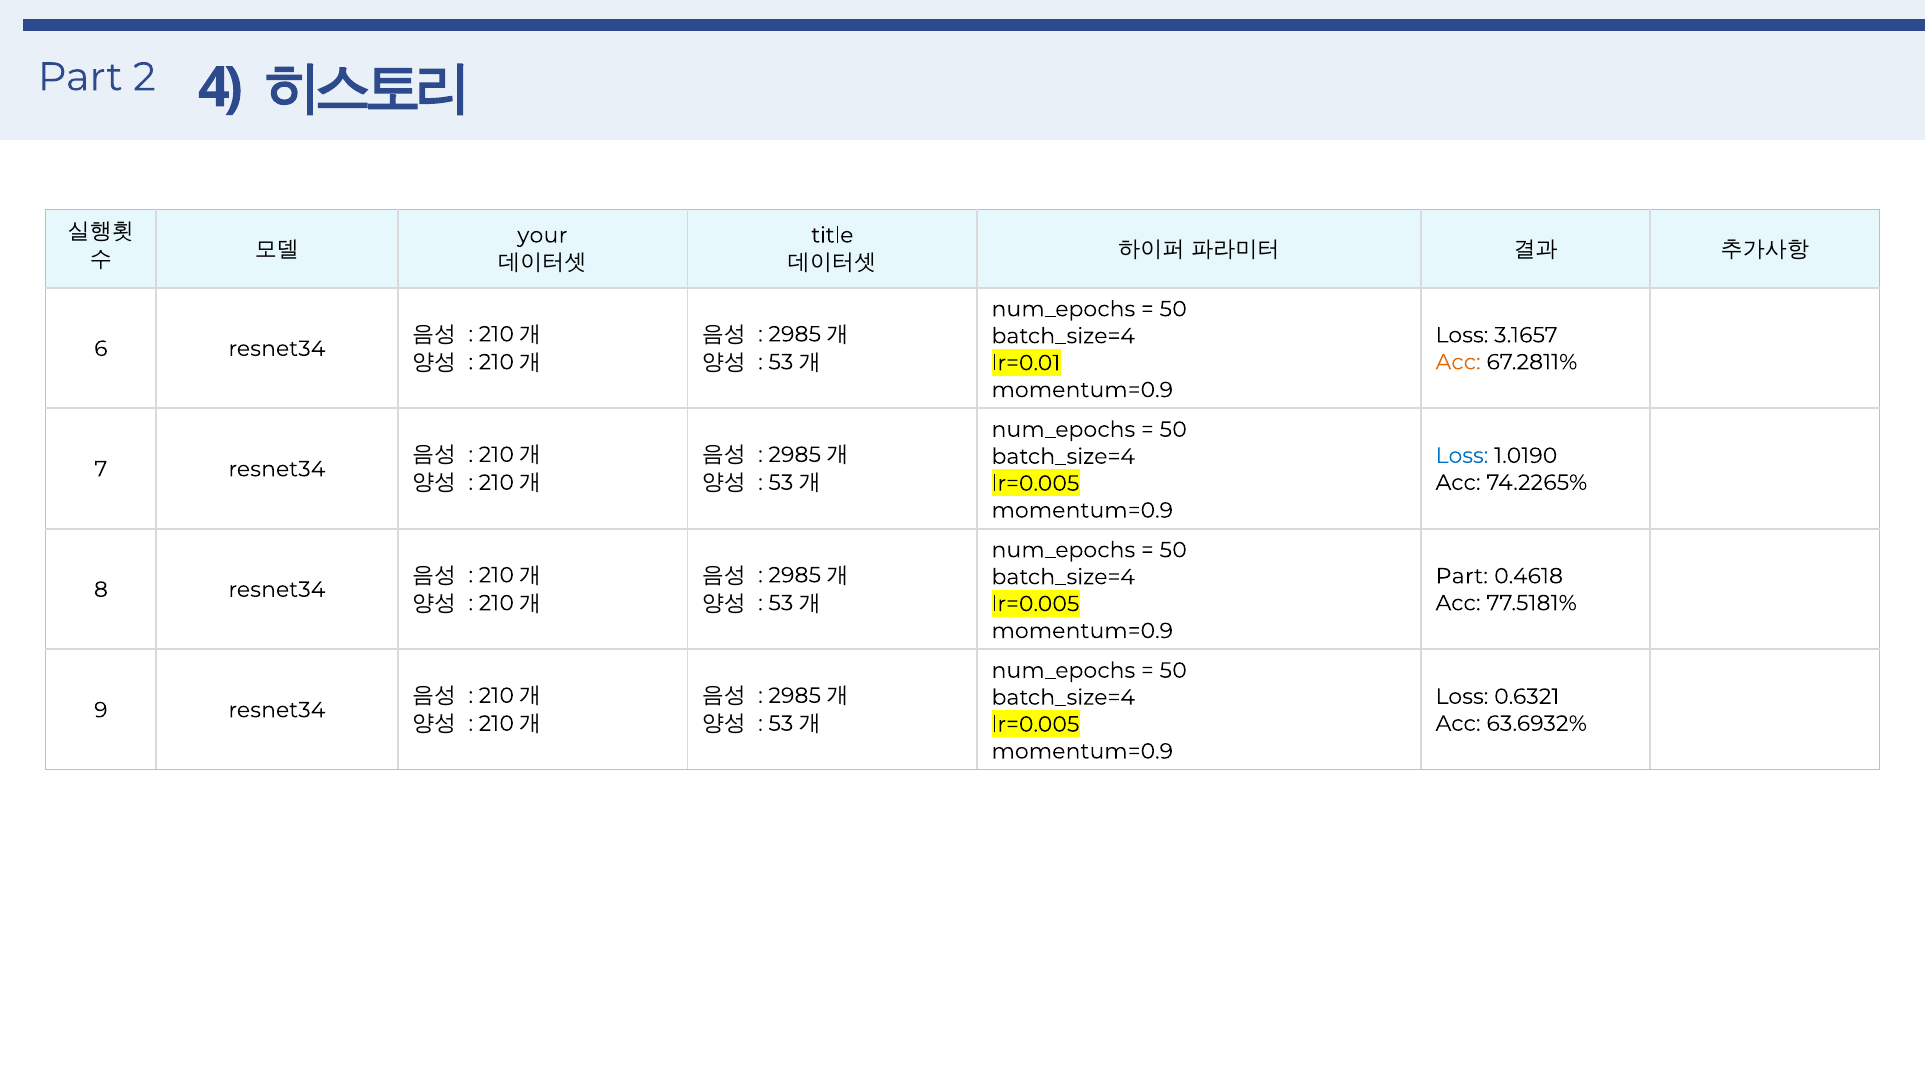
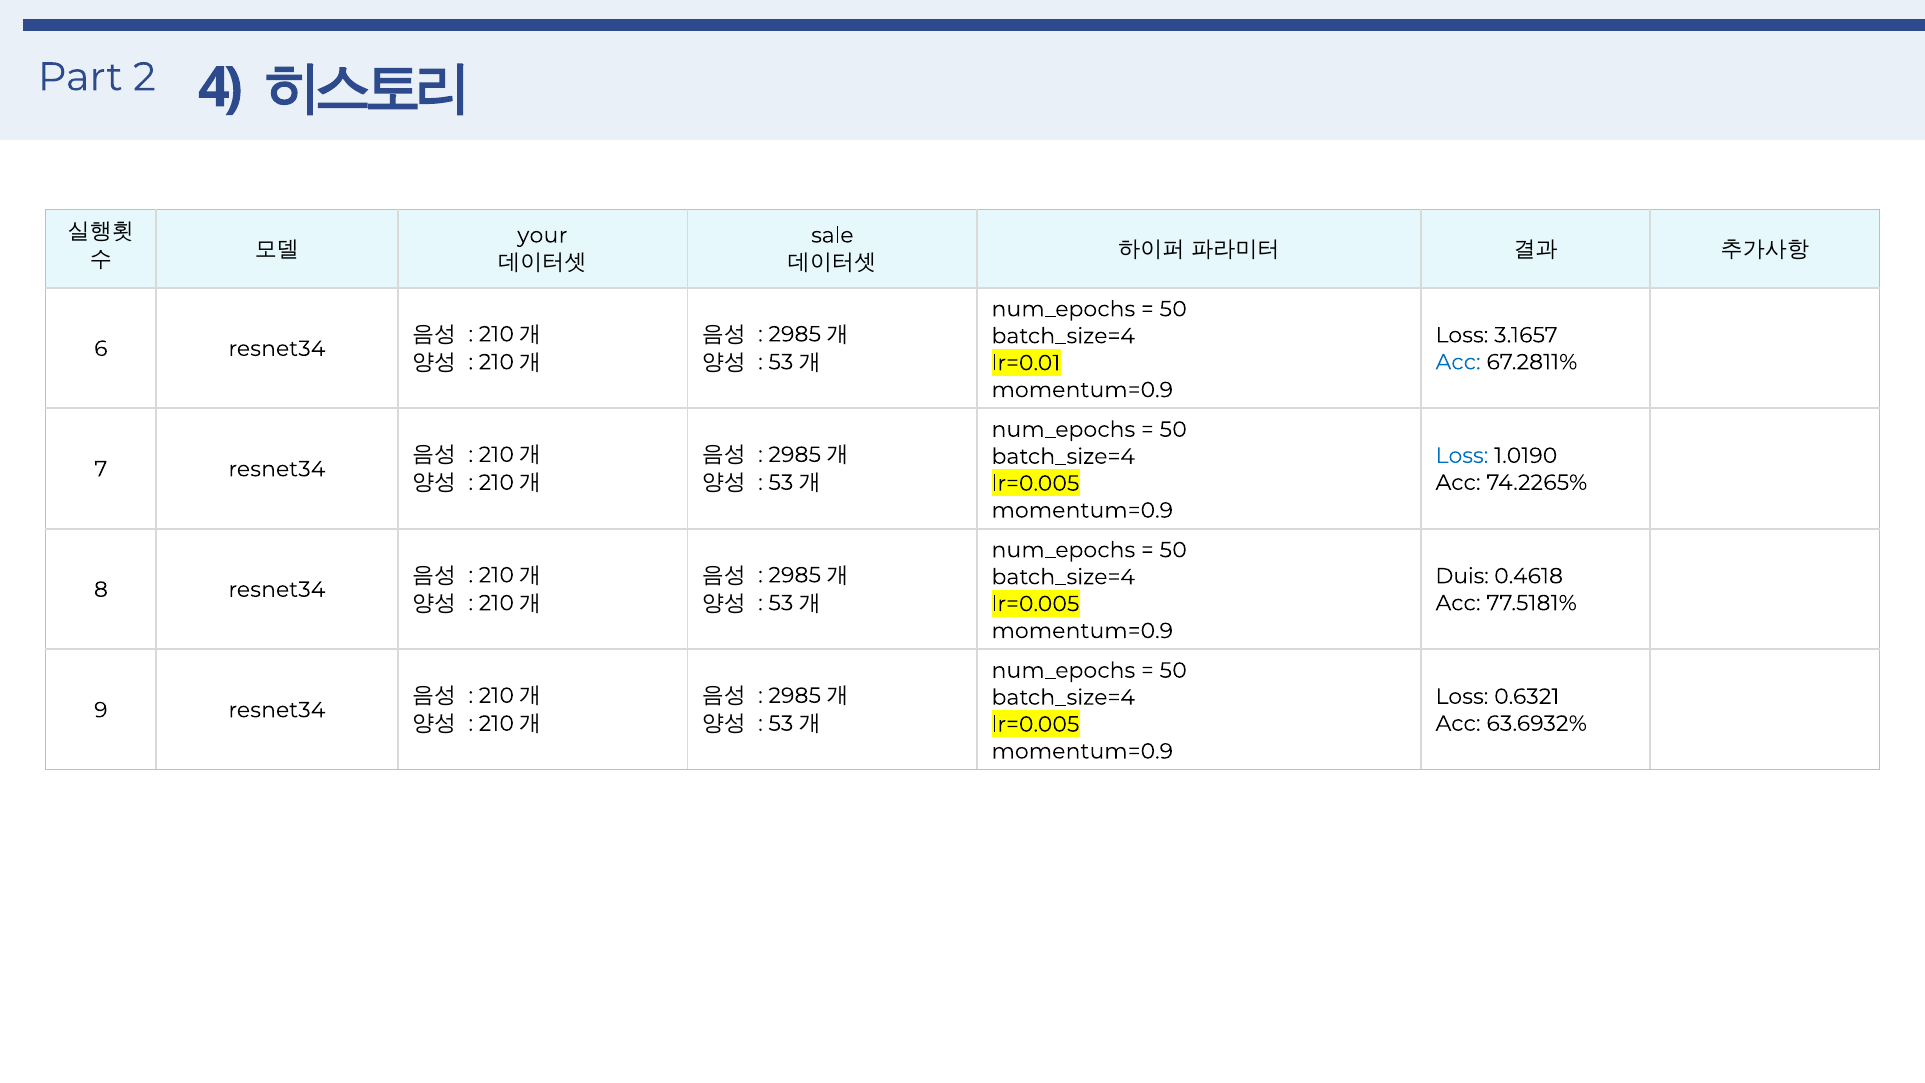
title: title -> sale
Acc at (1458, 362) colour: orange -> blue
Part at (1462, 576): Part -> Duis
